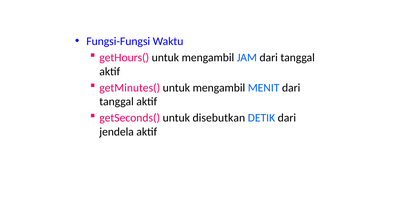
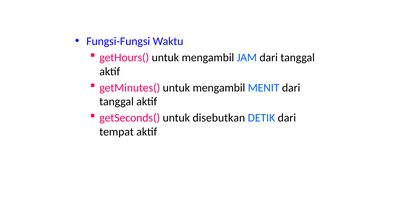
jendela: jendela -> tempat
